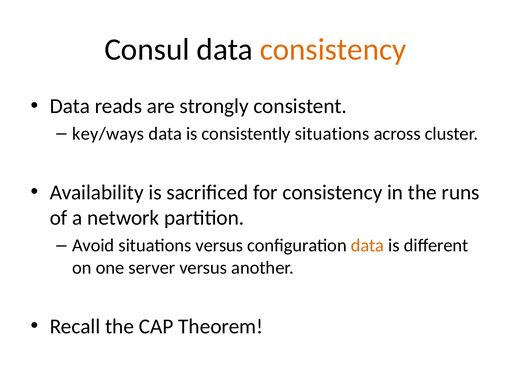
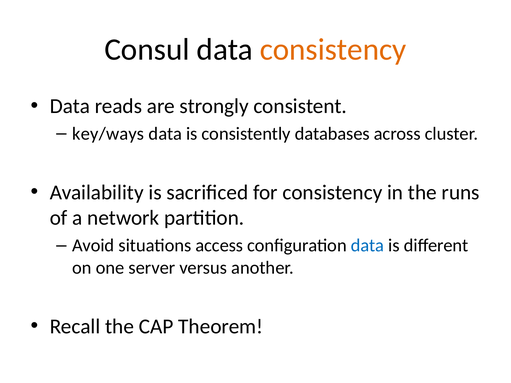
consistently situations: situations -> databases
situations versus: versus -> access
data at (368, 246) colour: orange -> blue
